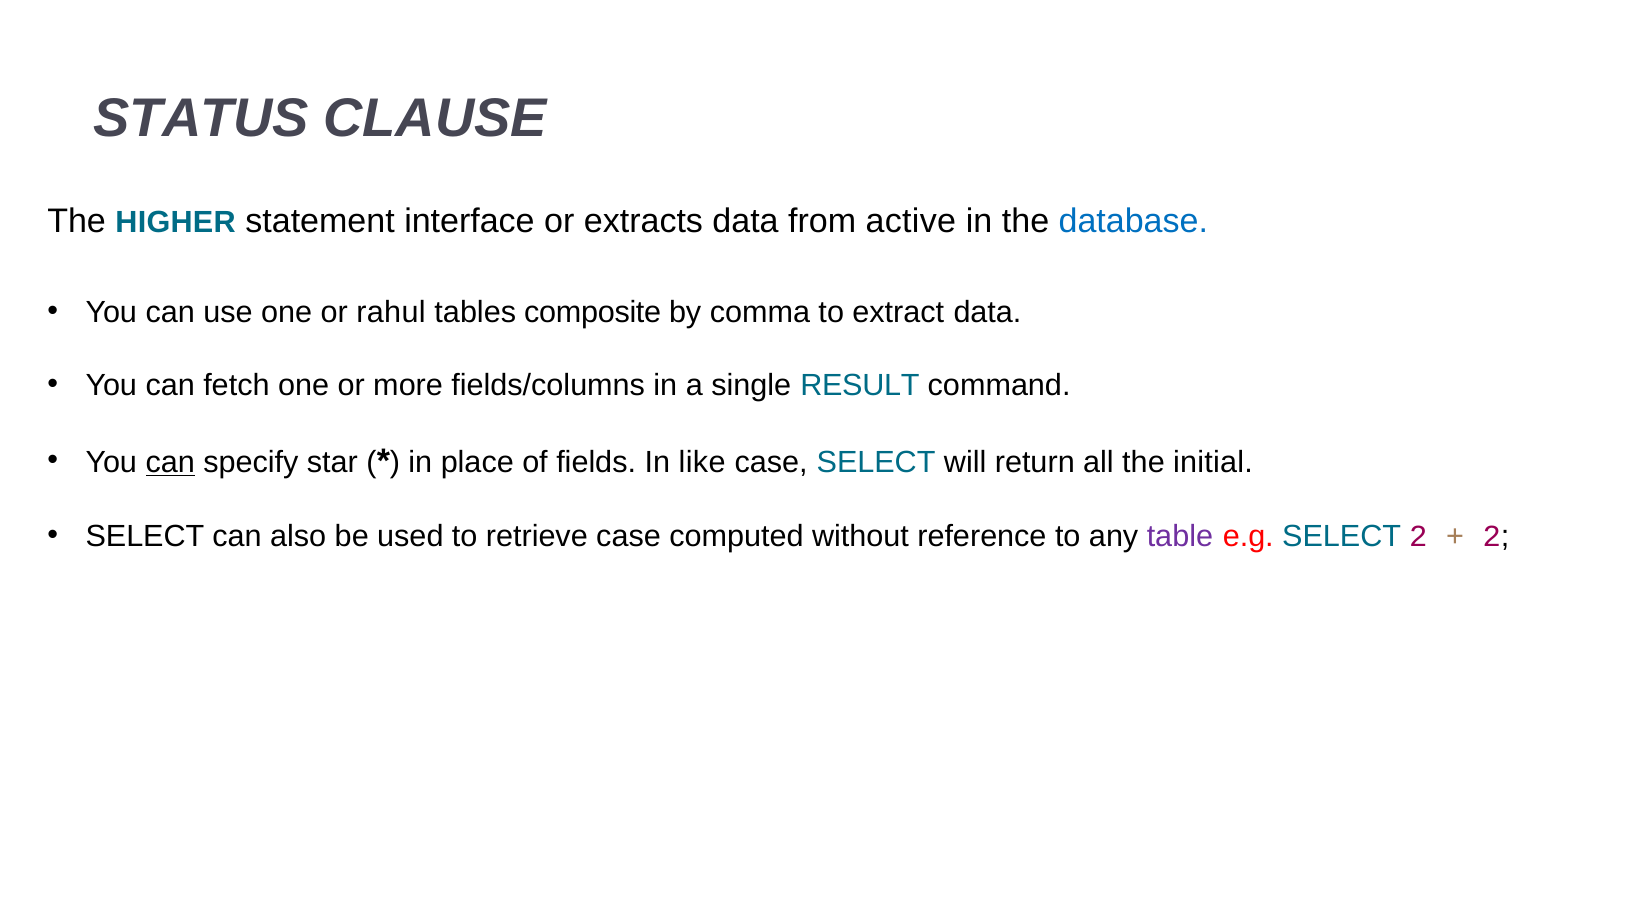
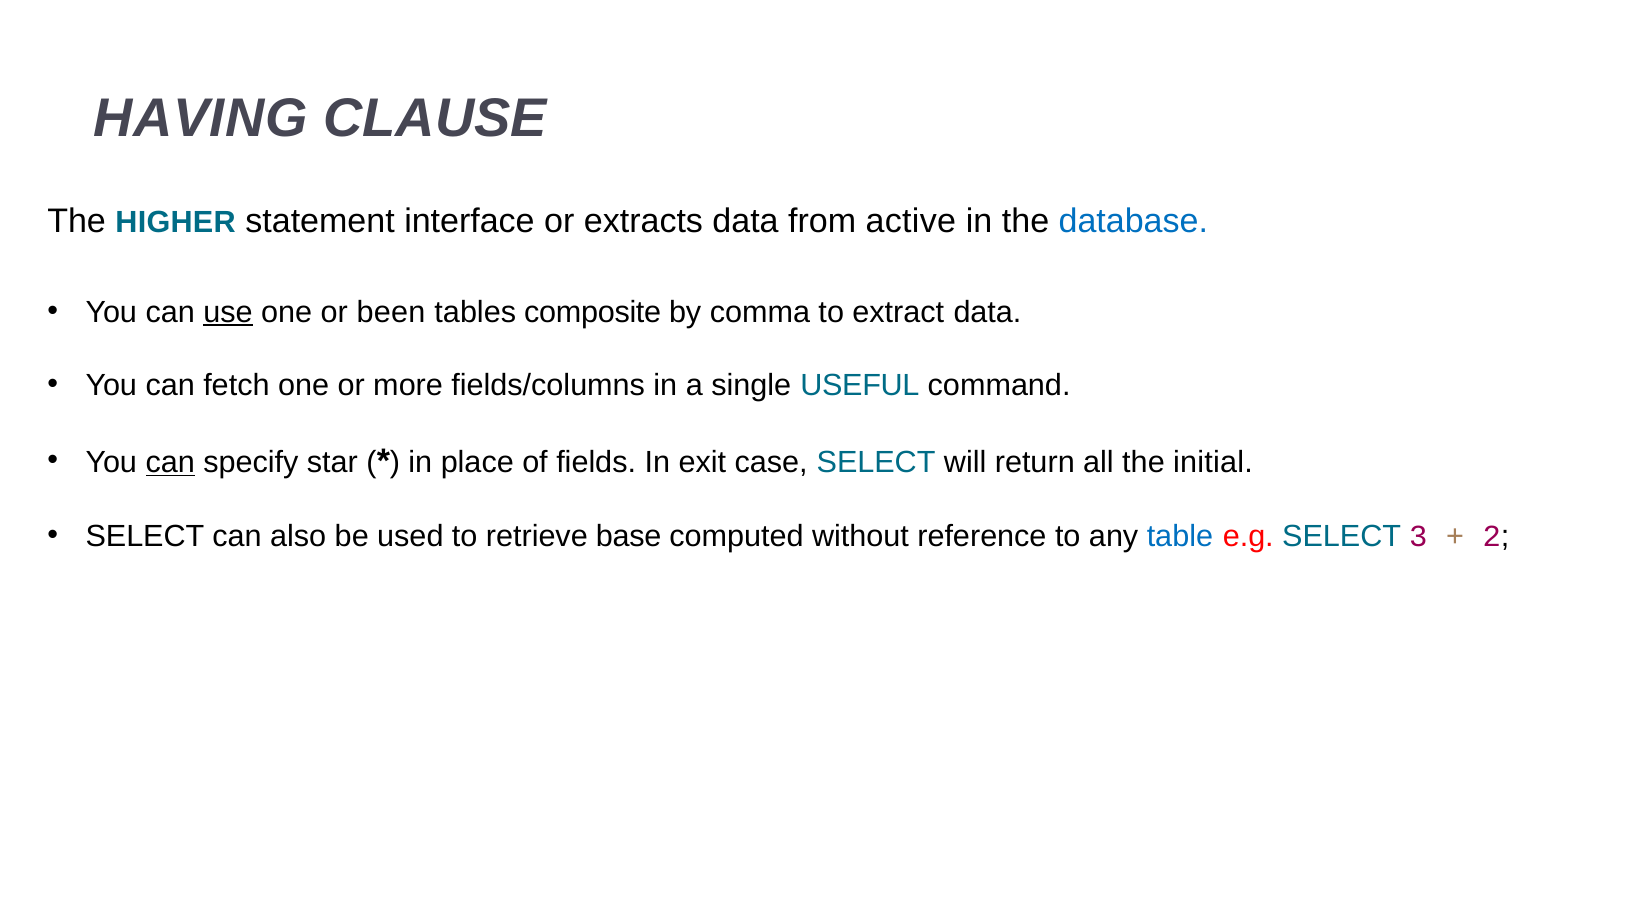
STATUS: STATUS -> HAVING
use underline: none -> present
rahul: rahul -> been
RESULT: RESULT -> USEFUL
like: like -> exit
retrieve case: case -> base
table colour: purple -> blue
SELECT 2: 2 -> 3
